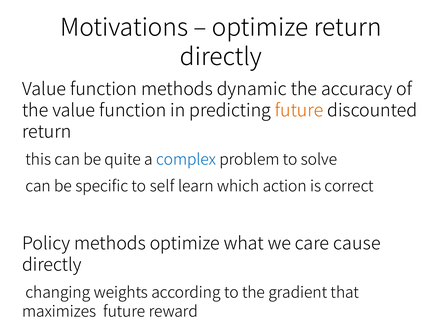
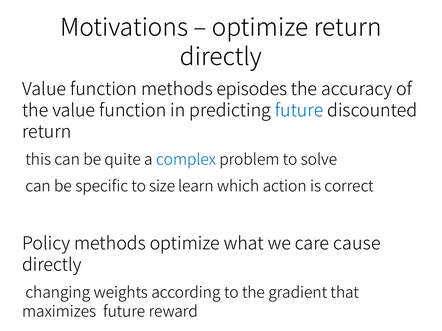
dynamic: dynamic -> episodes
future at (299, 111) colour: orange -> blue
self: self -> size
